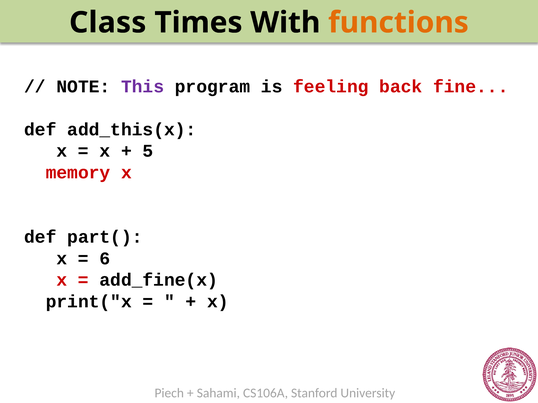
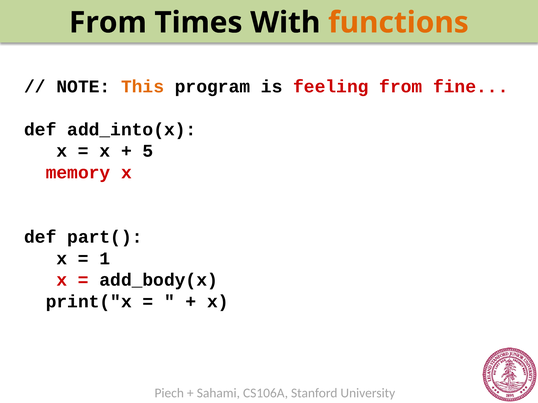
Class at (108, 23): Class -> From
This colour: purple -> orange
feeling back: back -> from
add_this(x: add_this(x -> add_into(x
6: 6 -> 1
add_fine(x: add_fine(x -> add_body(x
